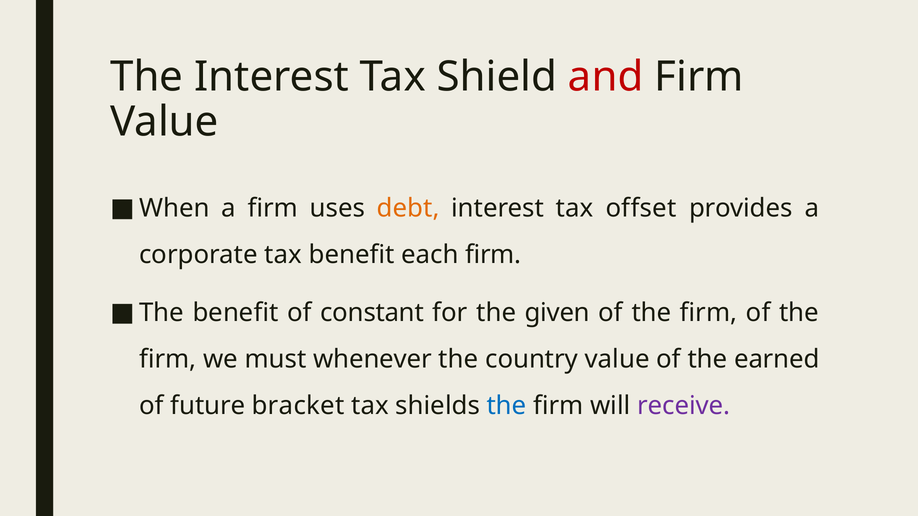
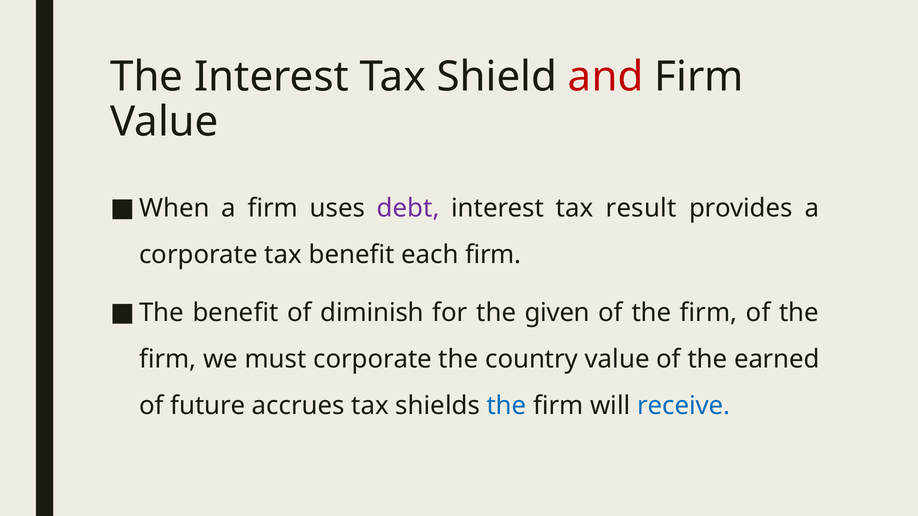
debt colour: orange -> purple
offset: offset -> result
constant: constant -> diminish
must whenever: whenever -> corporate
bracket: bracket -> accrues
receive colour: purple -> blue
